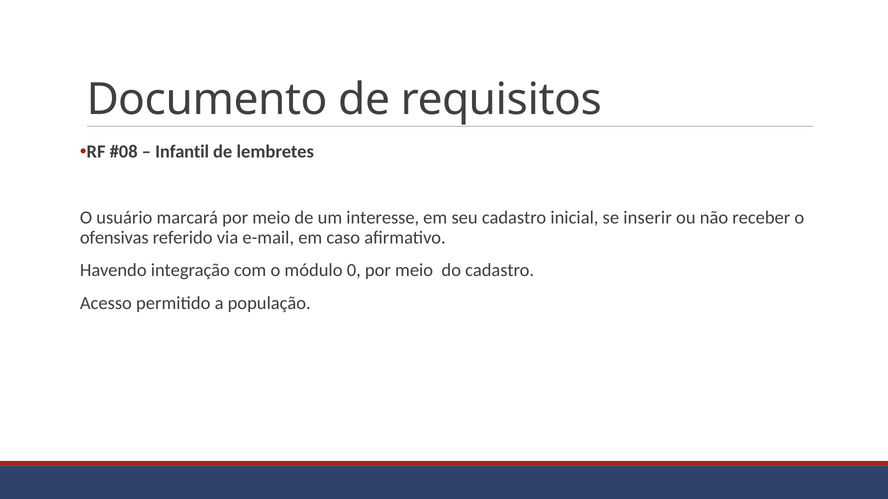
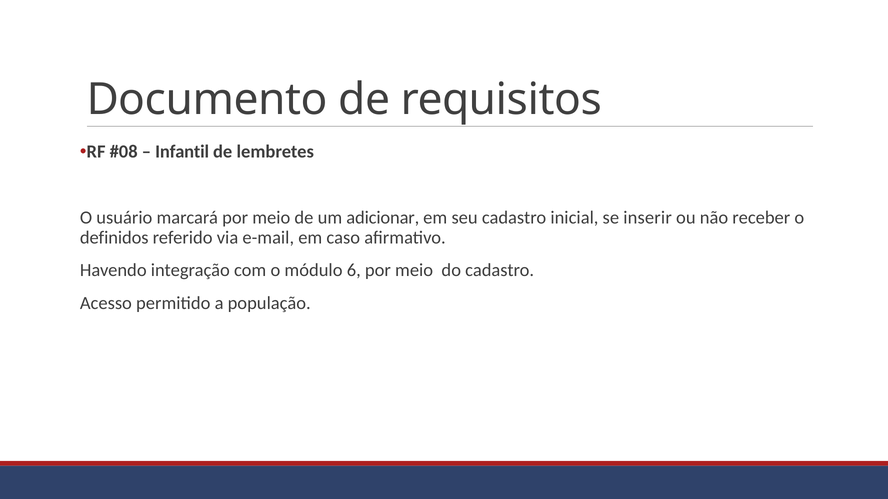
interesse: interesse -> adicionar
ofensivas: ofensivas -> definidos
0: 0 -> 6
